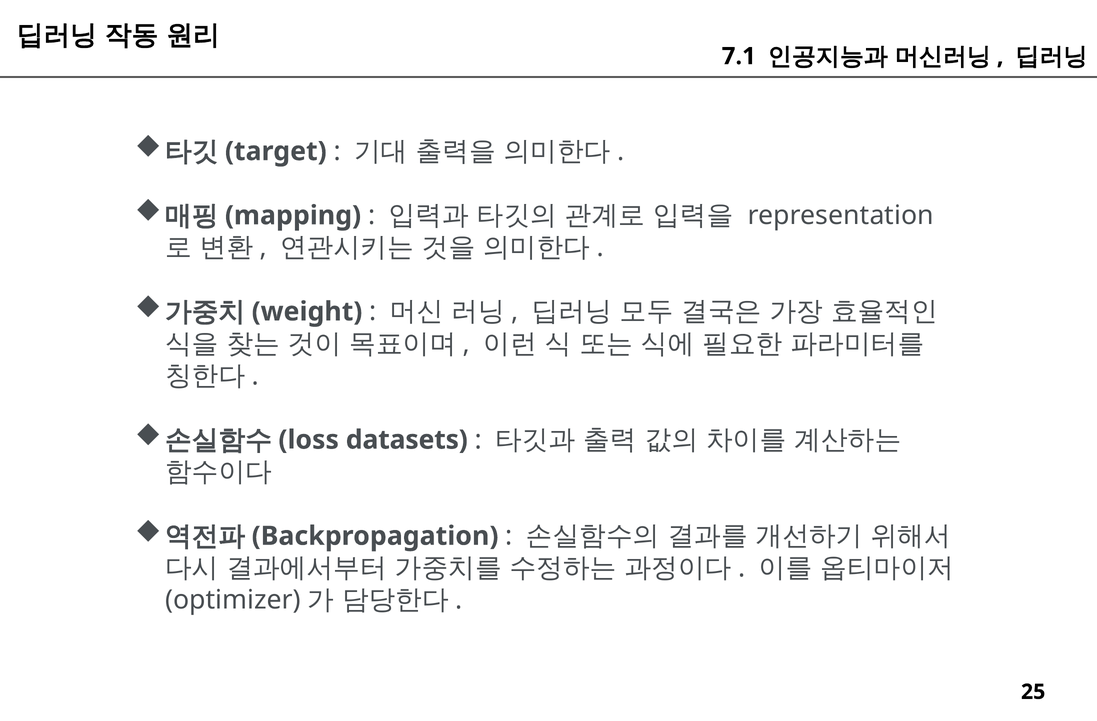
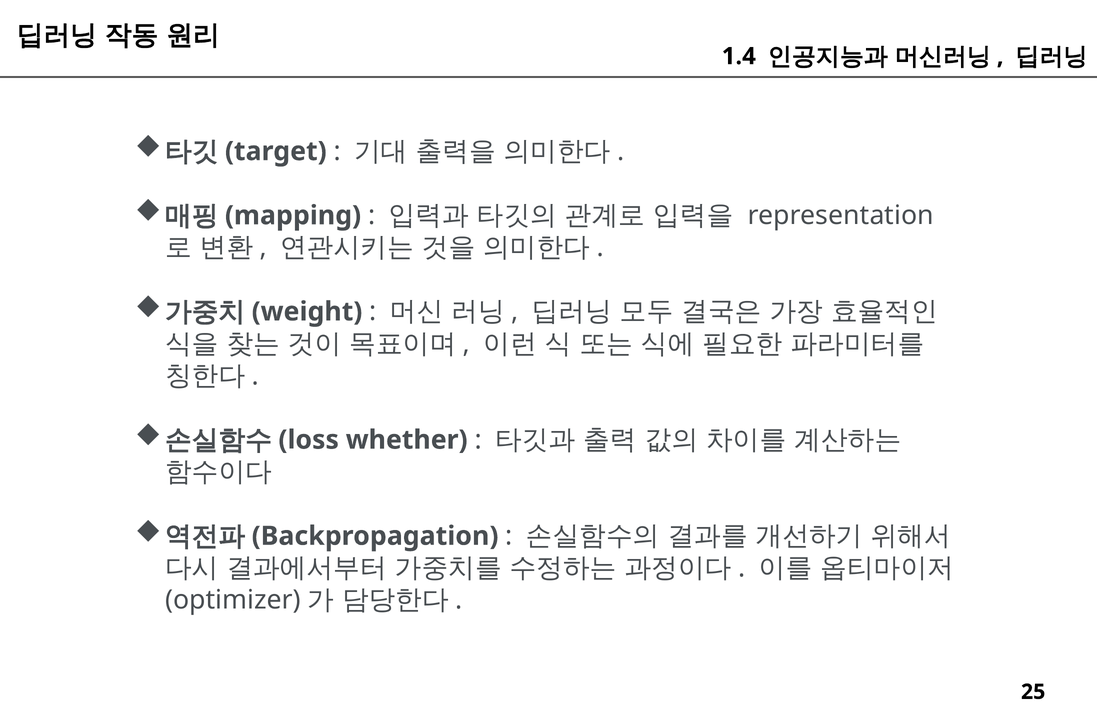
7.1: 7.1 -> 1.4
datasets: datasets -> whether
